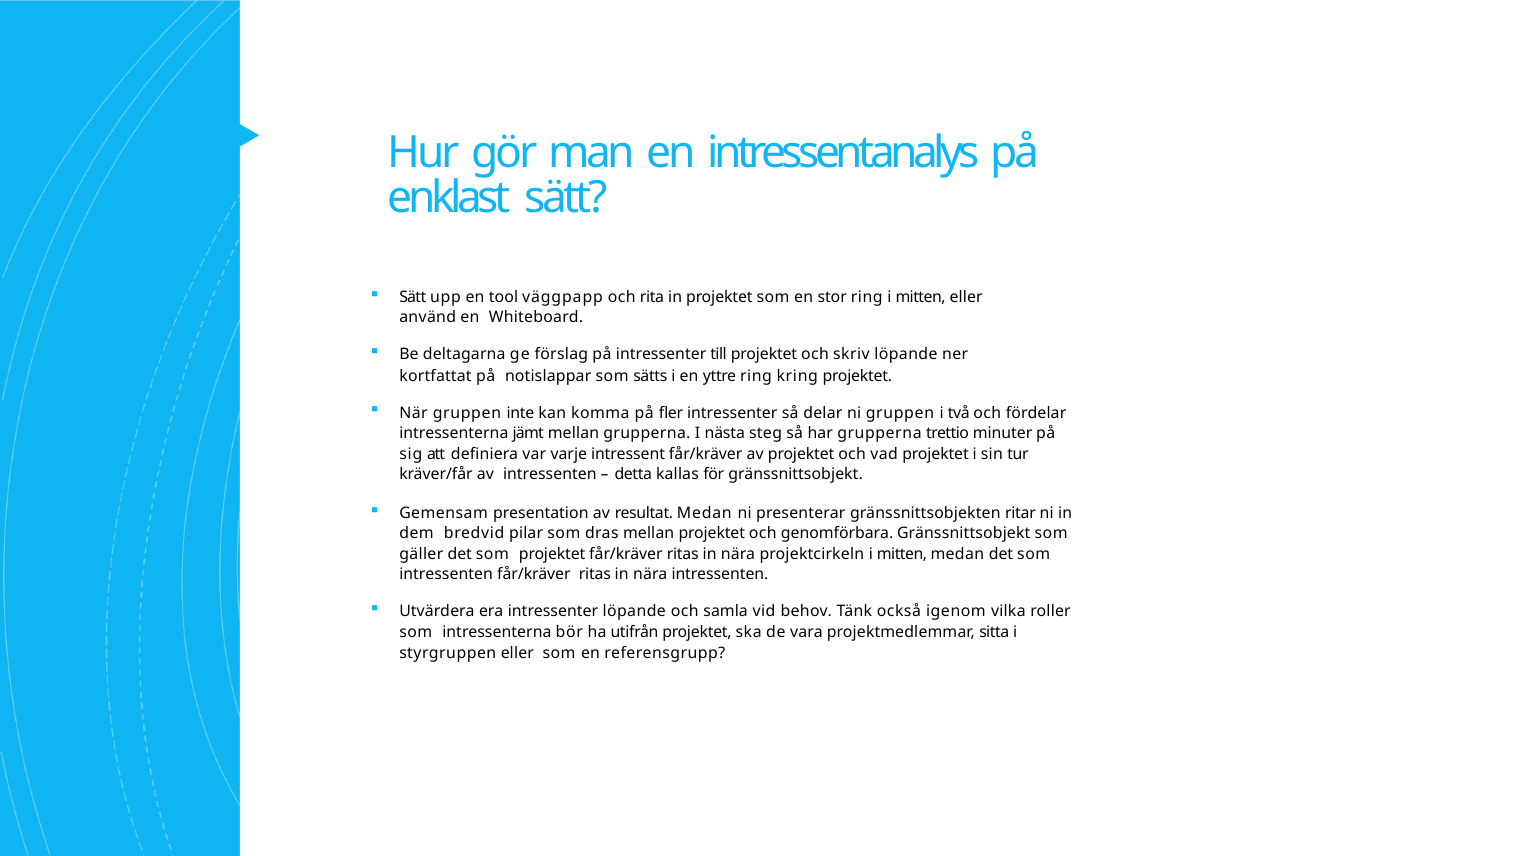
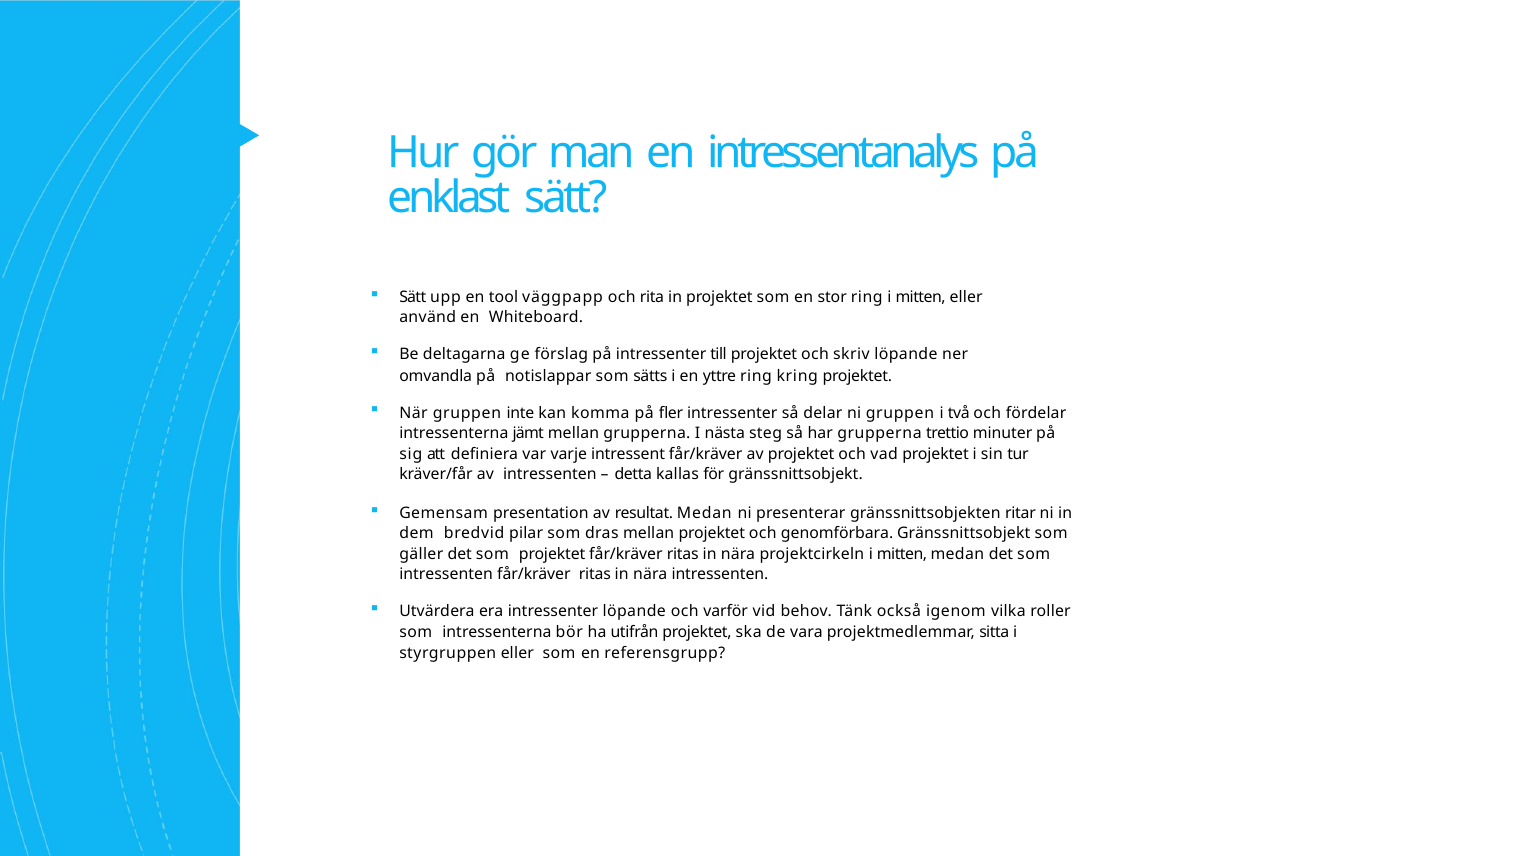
kortfattat: kortfattat -> omvandla
samla: samla -> varför
